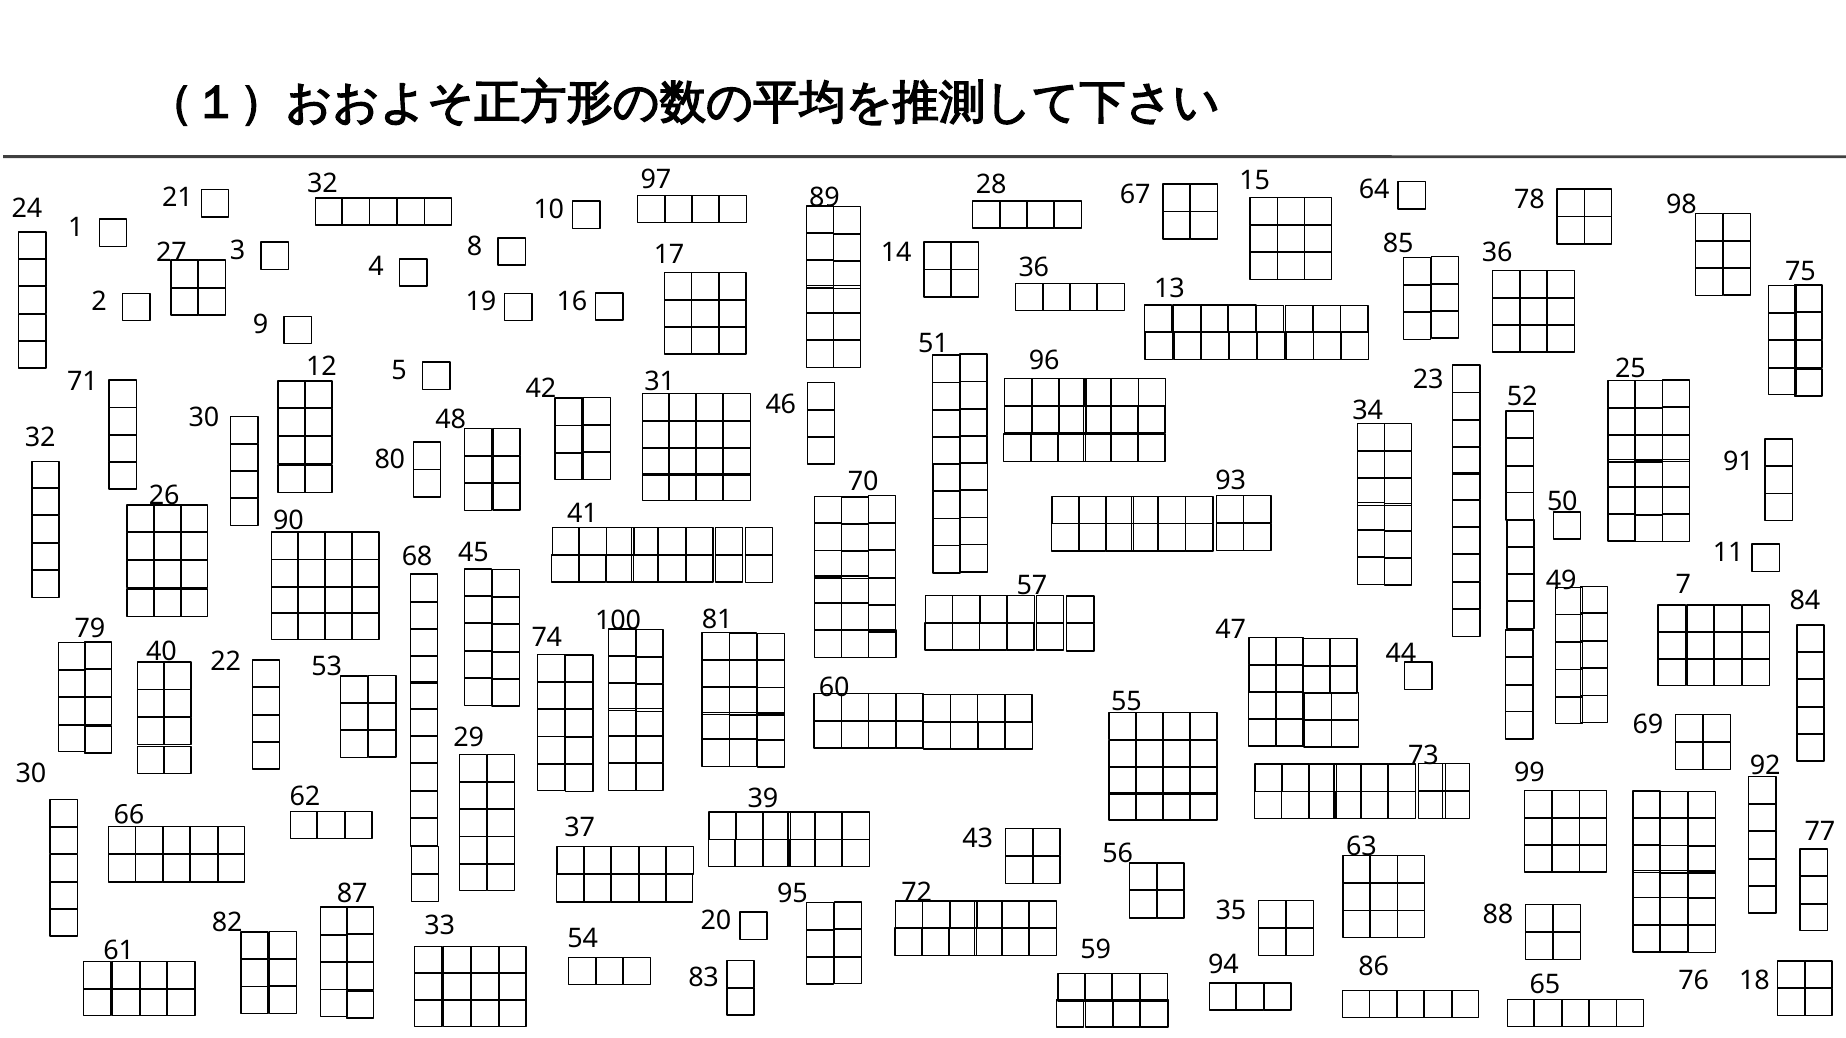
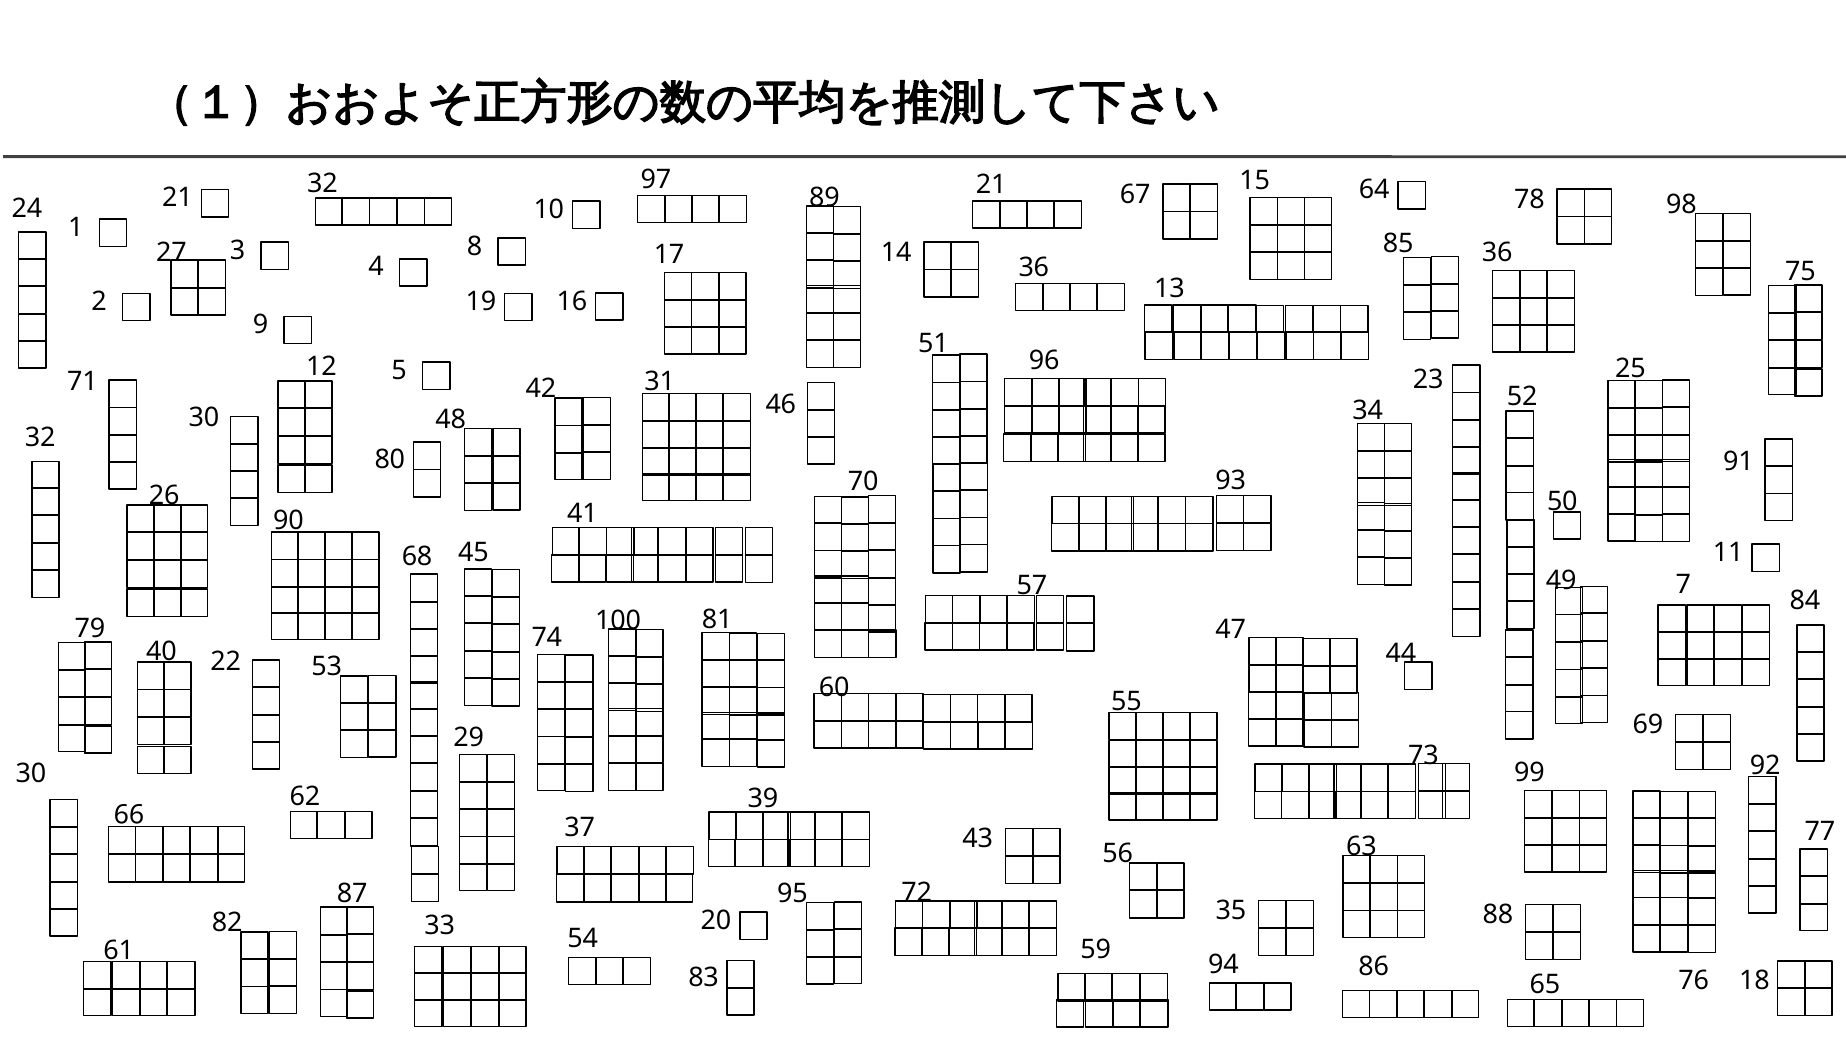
97 28: 28 -> 21
